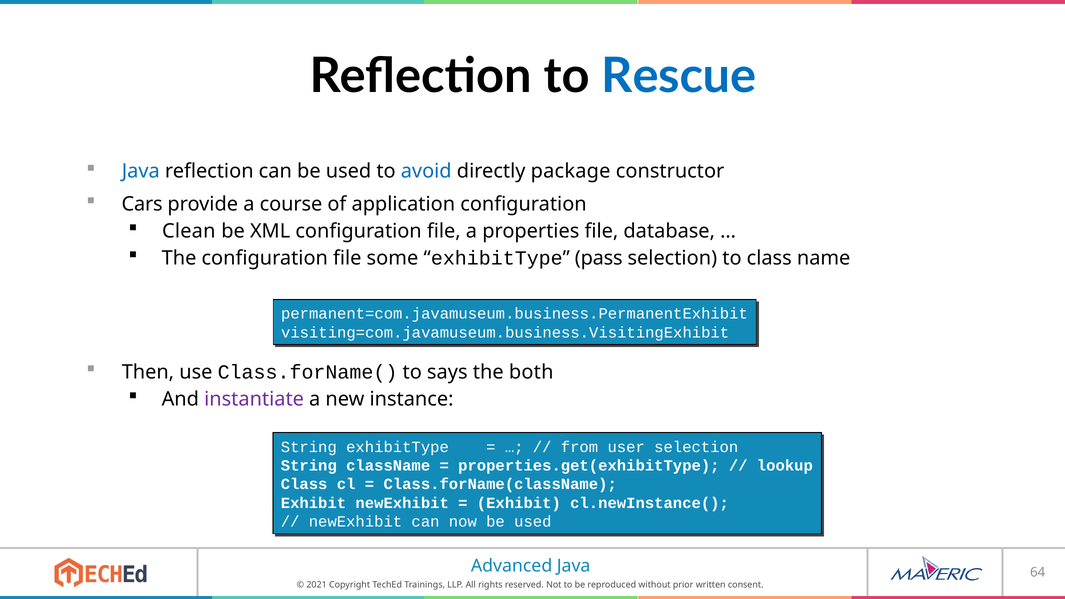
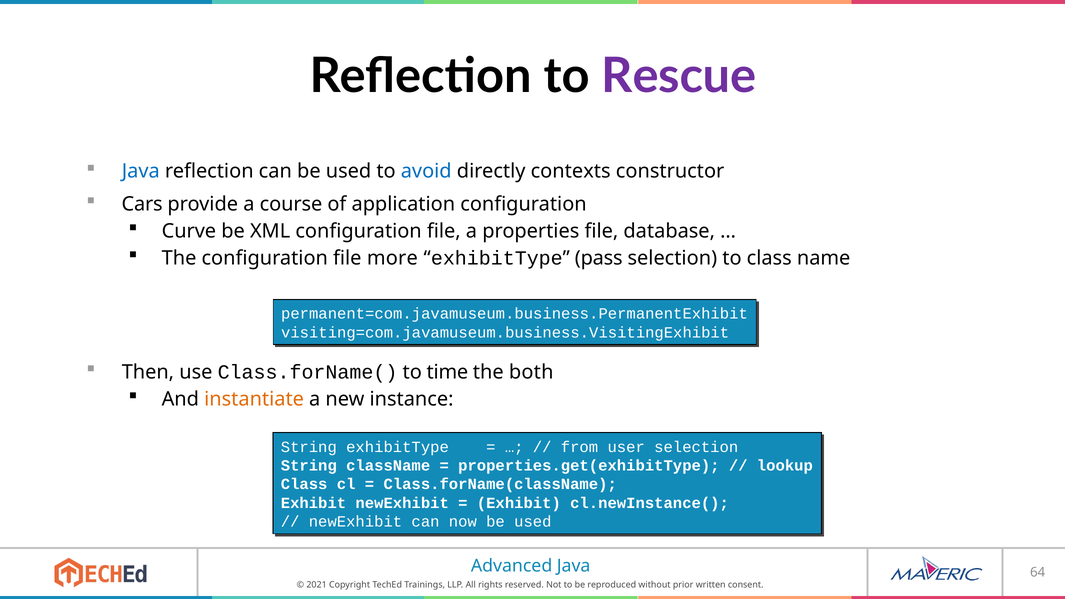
Rescue colour: blue -> purple
package: package -> contexts
Clean: Clean -> Curve
some: some -> more
says: says -> time
instantiate colour: purple -> orange
